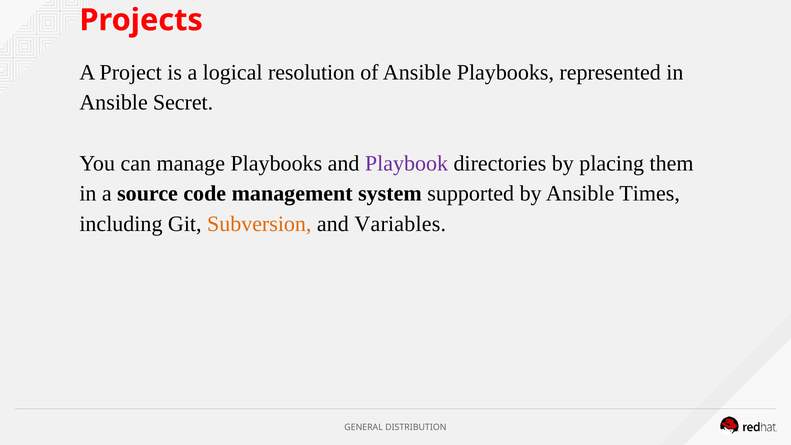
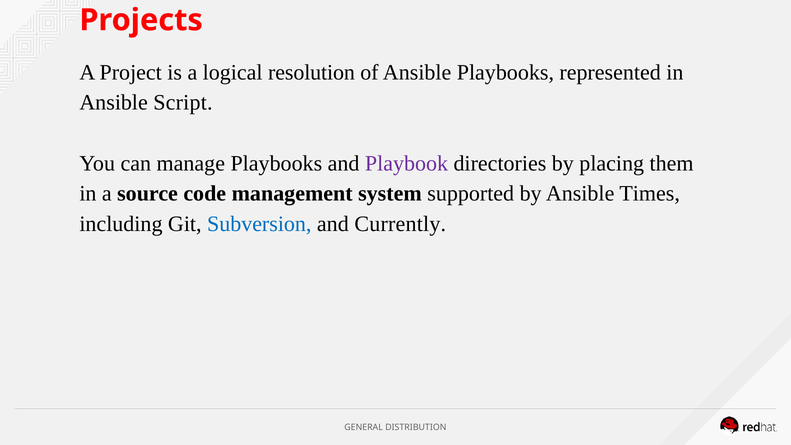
Secret: Secret -> Script
Subversion colour: orange -> blue
Variables: Variables -> Currently
